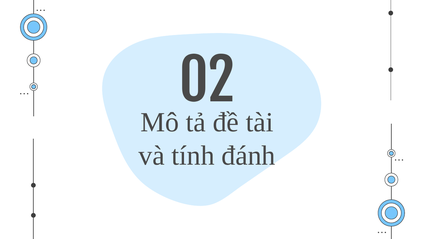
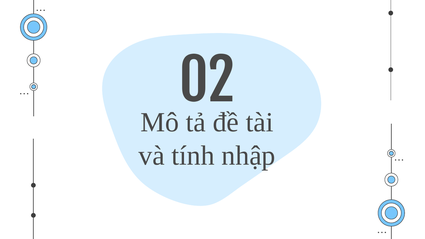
đánh: đánh -> nhập
